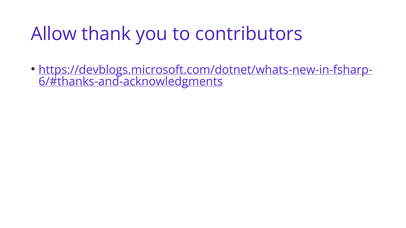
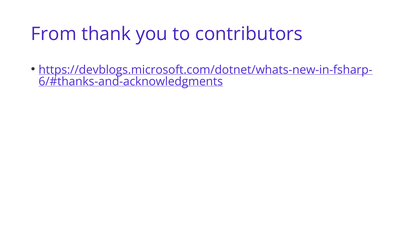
Allow: Allow -> From
